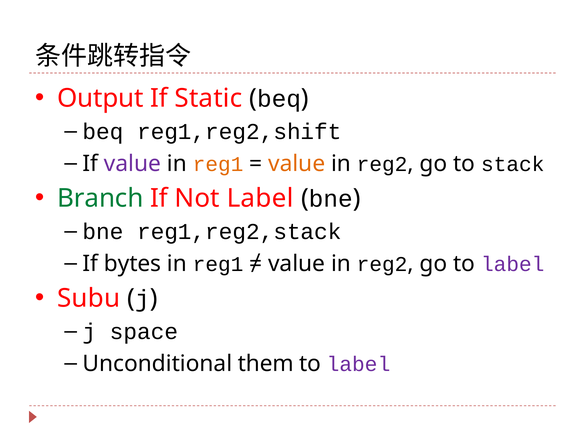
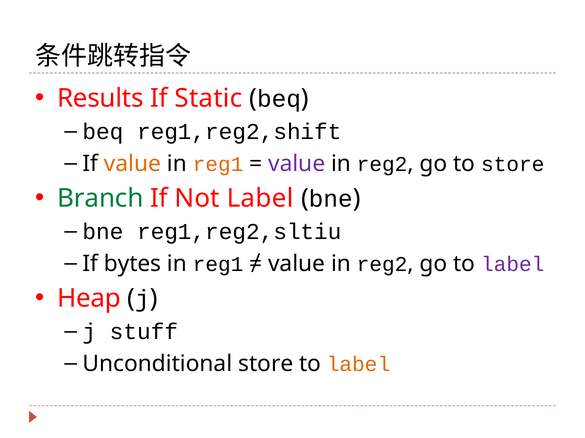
Output: Output -> Results
value at (132, 164) colour: purple -> orange
value at (297, 164) colour: orange -> purple
to stack: stack -> store
reg1,reg2,stack: reg1,reg2,stack -> reg1,reg2,sltiu
Subu: Subu -> Heap
space: space -> stuff
Unconditional them: them -> store
label at (359, 365) colour: purple -> orange
